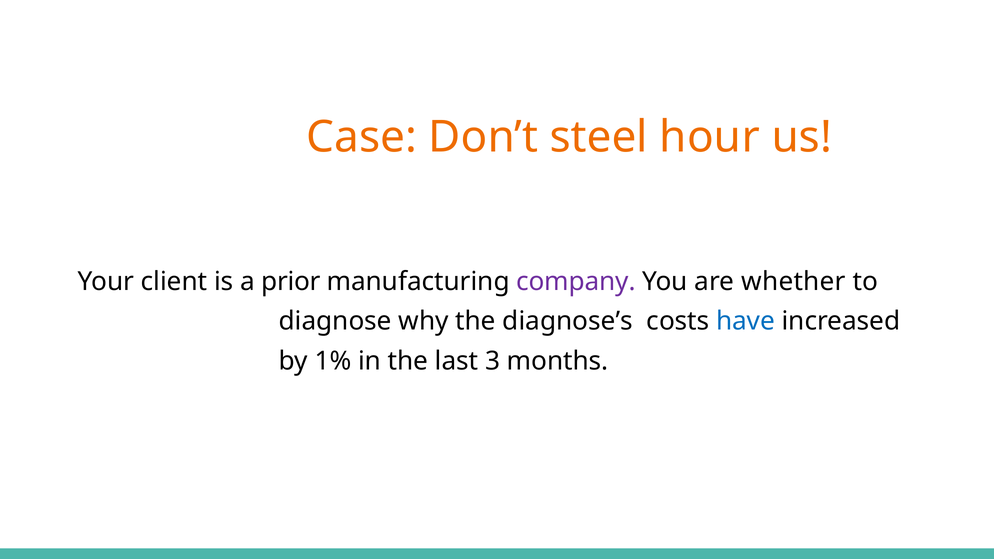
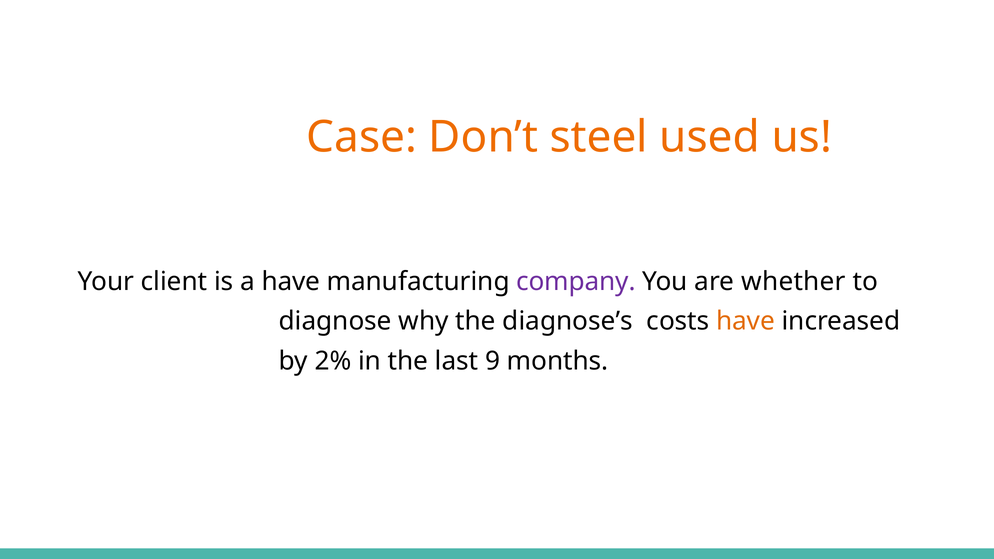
hour: hour -> used
a prior: prior -> have
have at (746, 321) colour: blue -> orange
1%: 1% -> 2%
3: 3 -> 9
